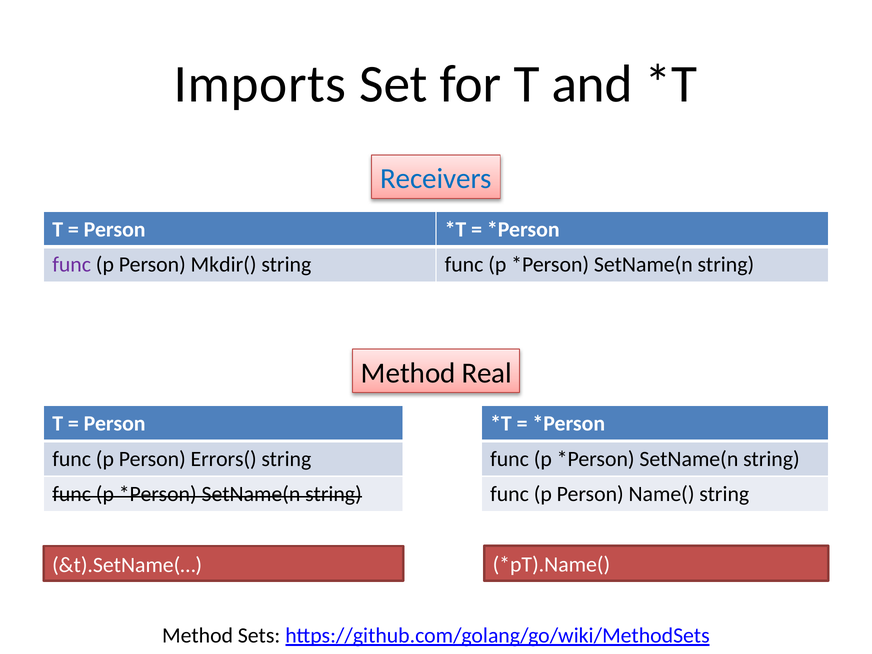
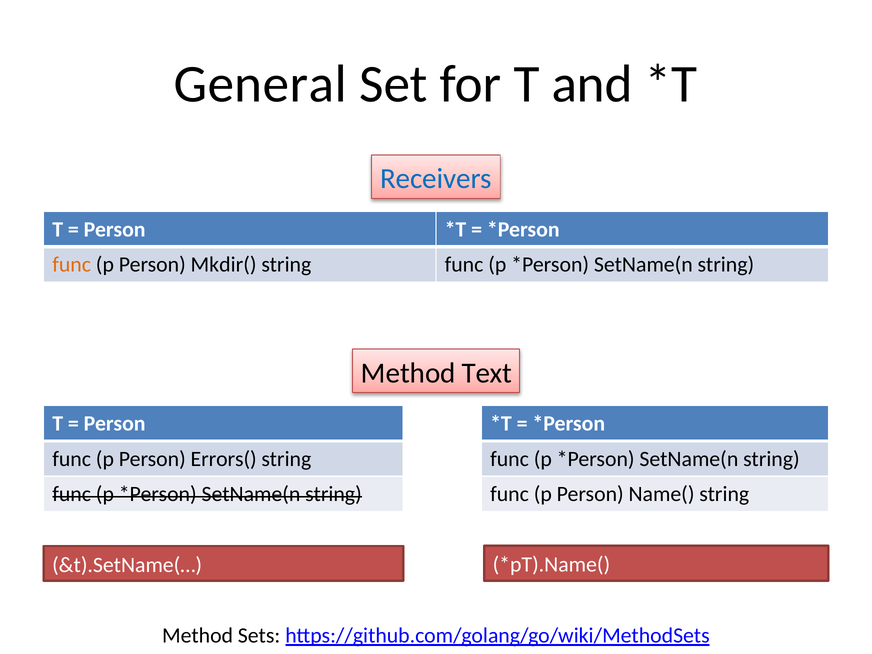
Imports: Imports -> General
func at (72, 265) colour: purple -> orange
Real: Real -> Text
